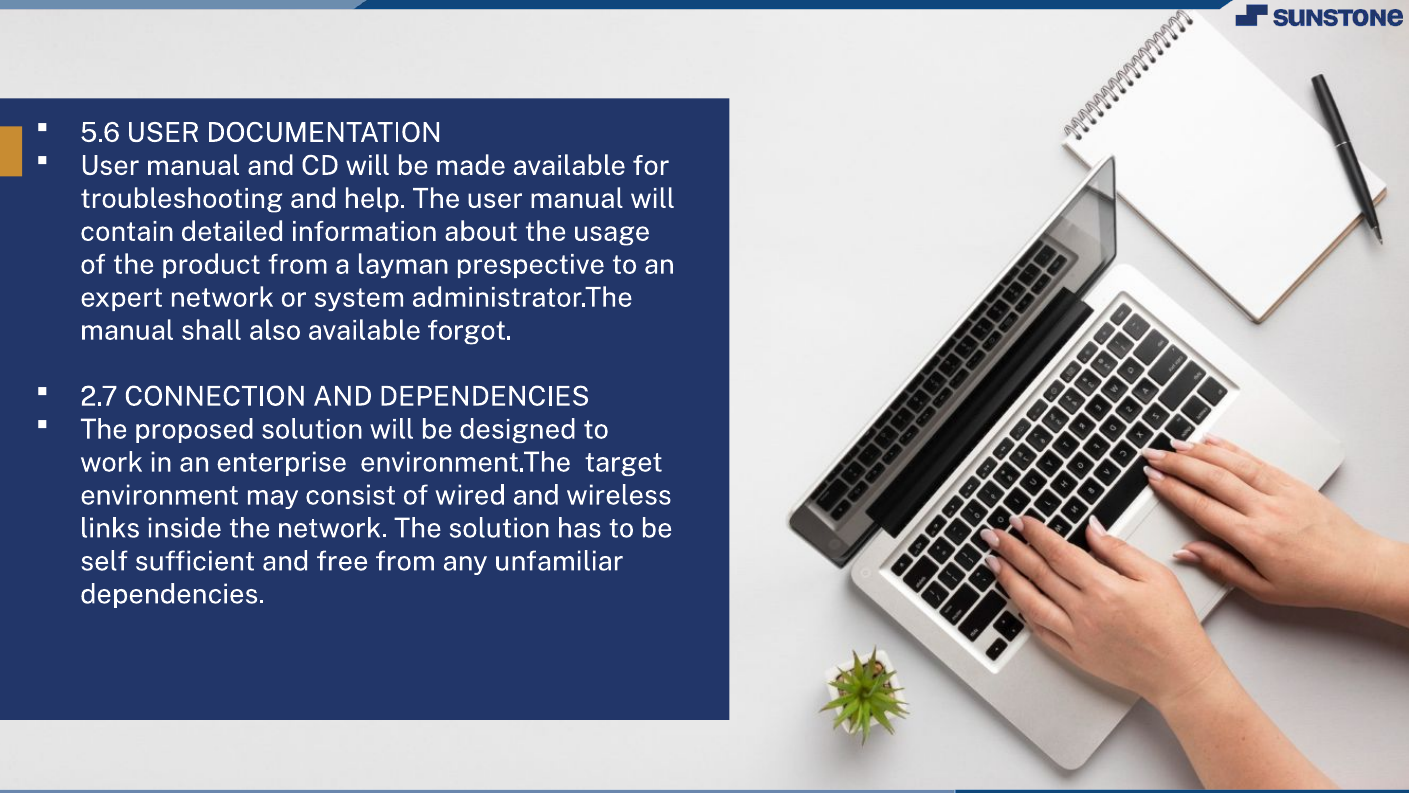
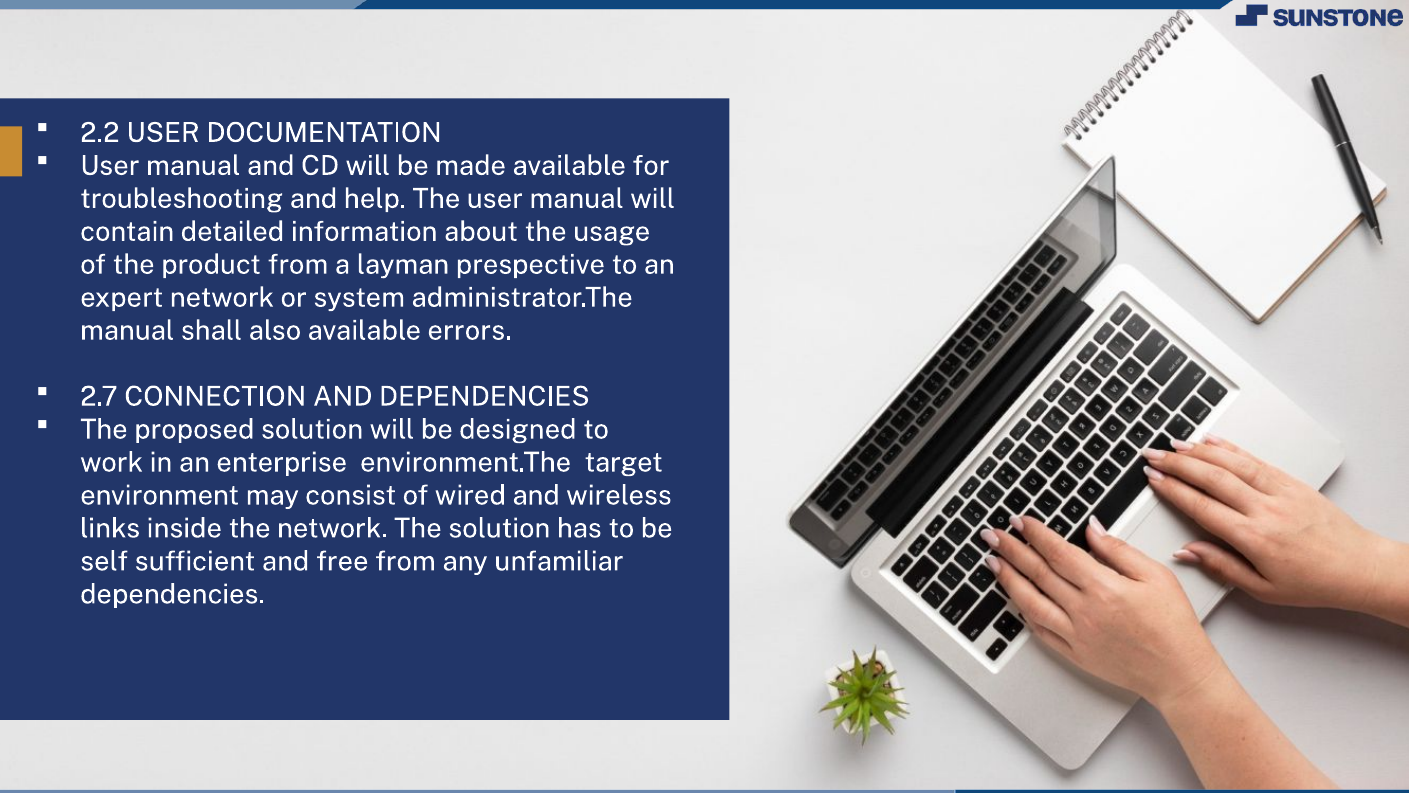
5.6: 5.6 -> 2.2
forgot: forgot -> errors
